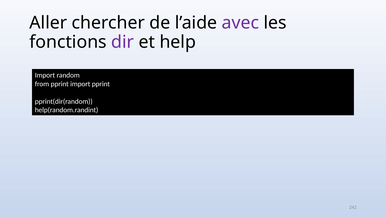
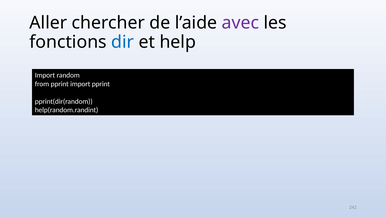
dir colour: purple -> blue
